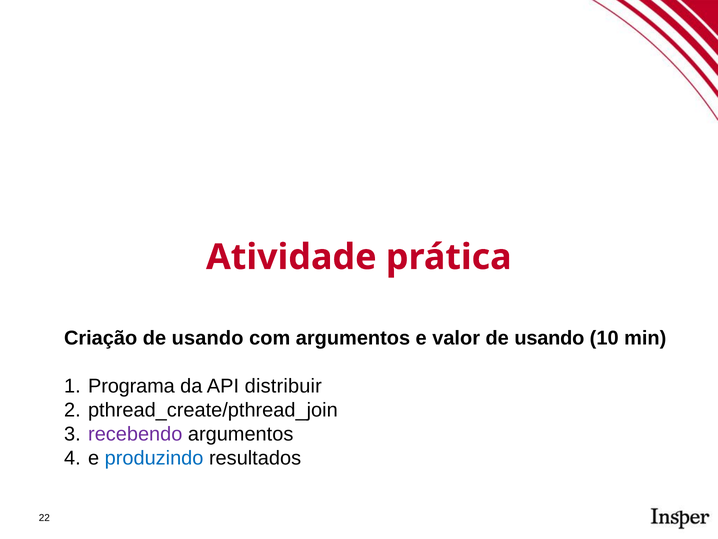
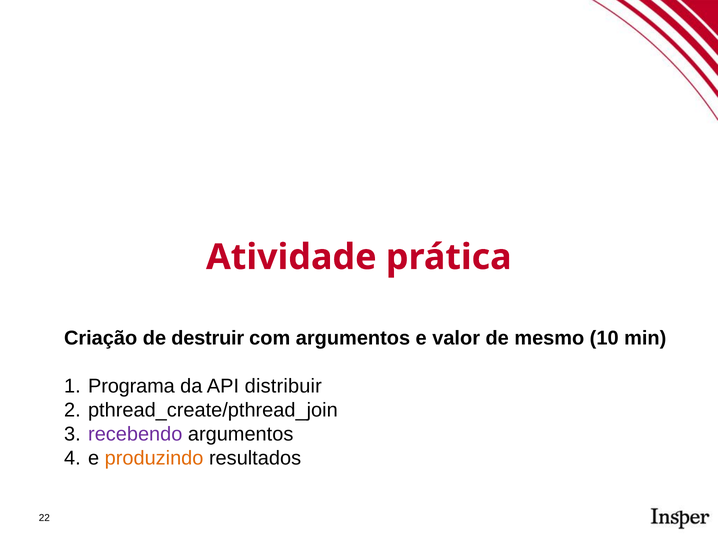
Criação de usando: usando -> destruir
valor de usando: usando -> mesmo
produzindo colour: blue -> orange
